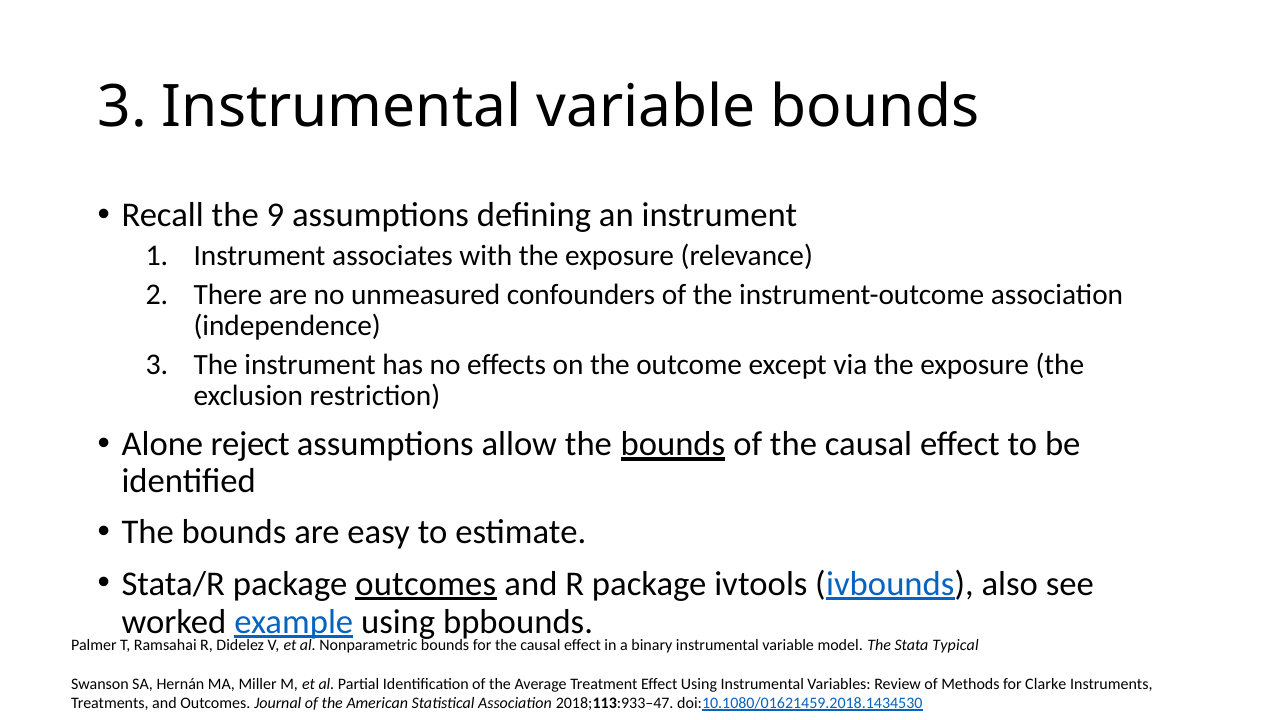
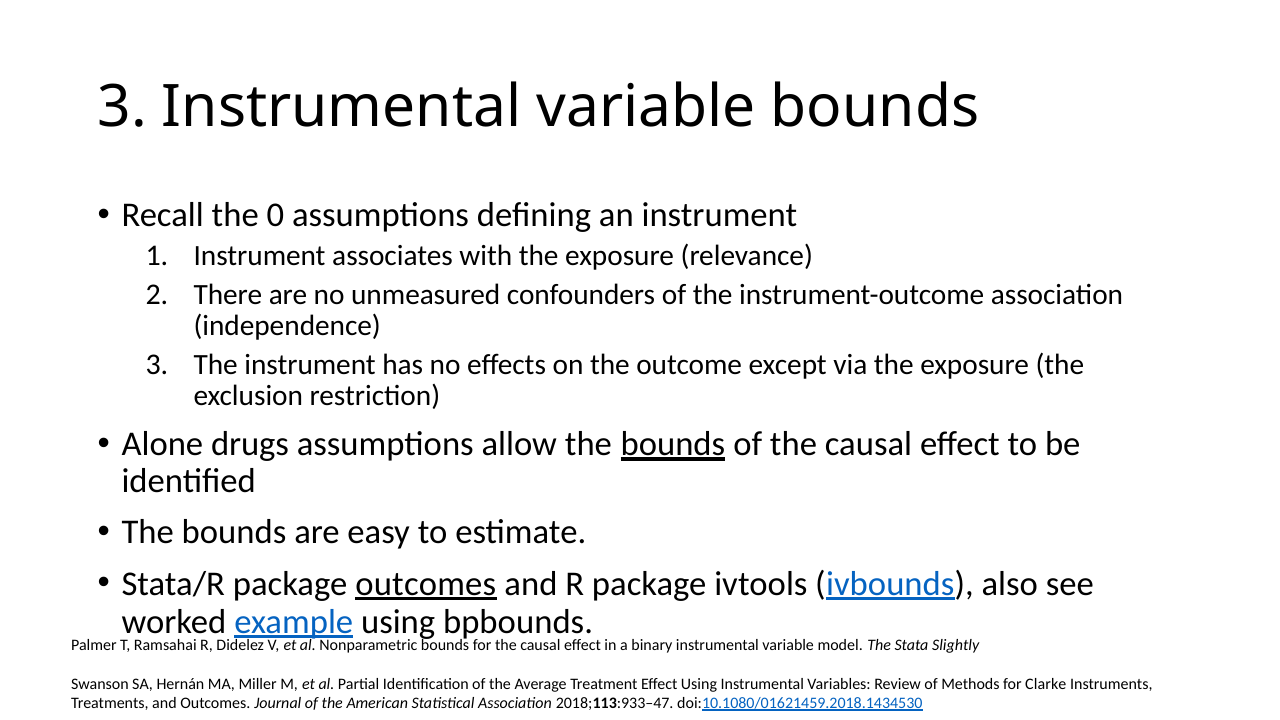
9: 9 -> 0
reject: reject -> drugs
Typical: Typical -> Slightly
